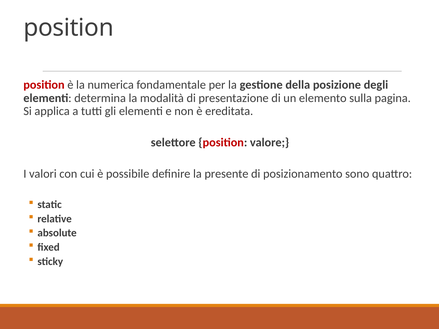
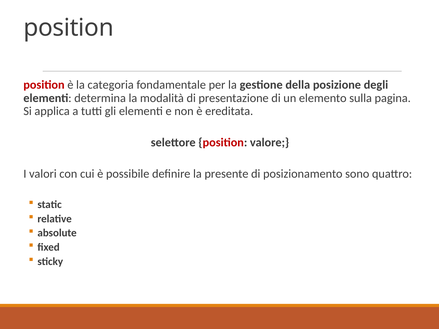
numerica: numerica -> categoria
